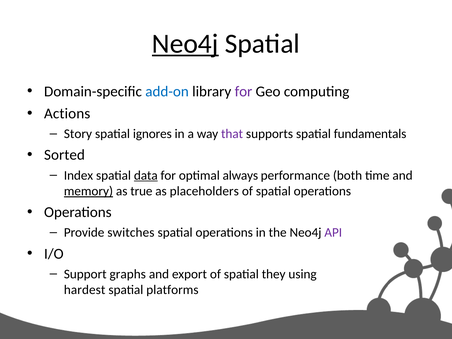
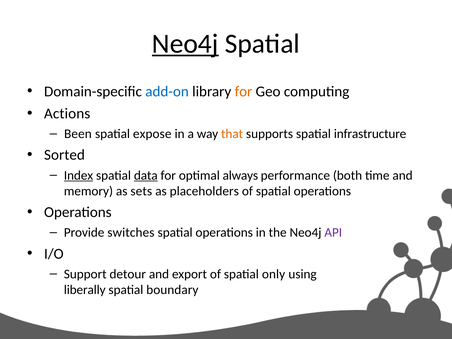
for at (243, 91) colour: purple -> orange
Story: Story -> Been
ignores: ignores -> expose
that colour: purple -> orange
fundamentals: fundamentals -> infrastructure
Index underline: none -> present
memory underline: present -> none
true: true -> sets
graphs: graphs -> detour
they: they -> only
hardest: hardest -> liberally
platforms: platforms -> boundary
